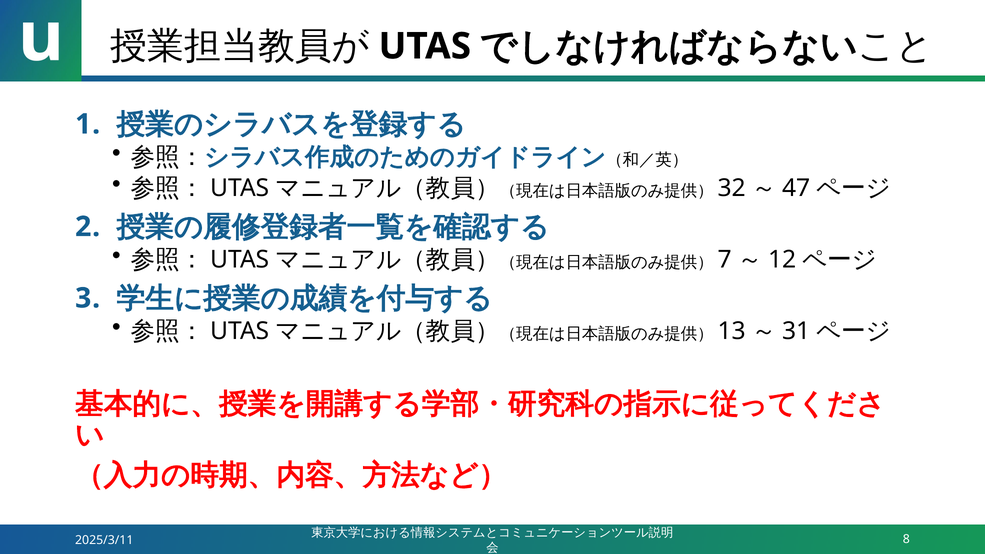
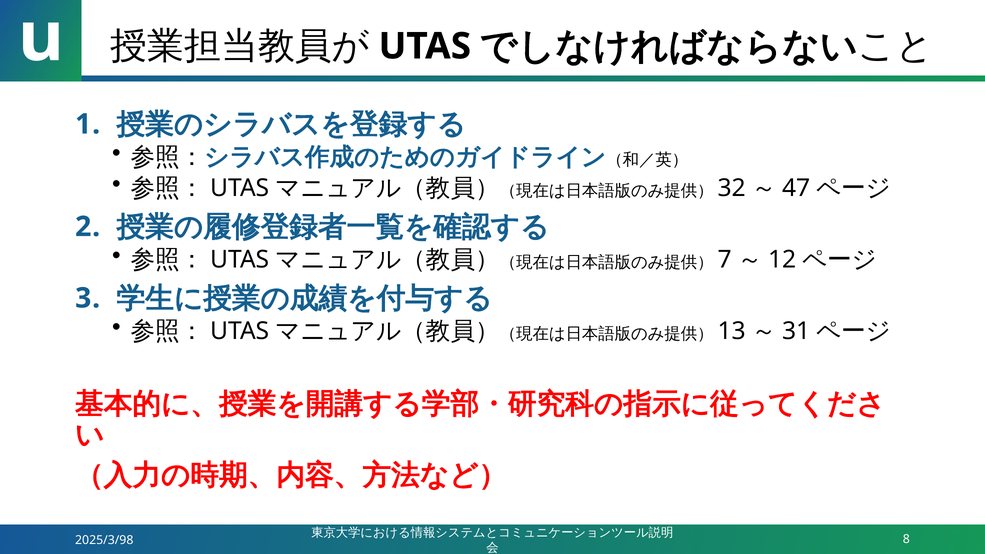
2025/3/11: 2025/3/11 -> 2025/3/98
